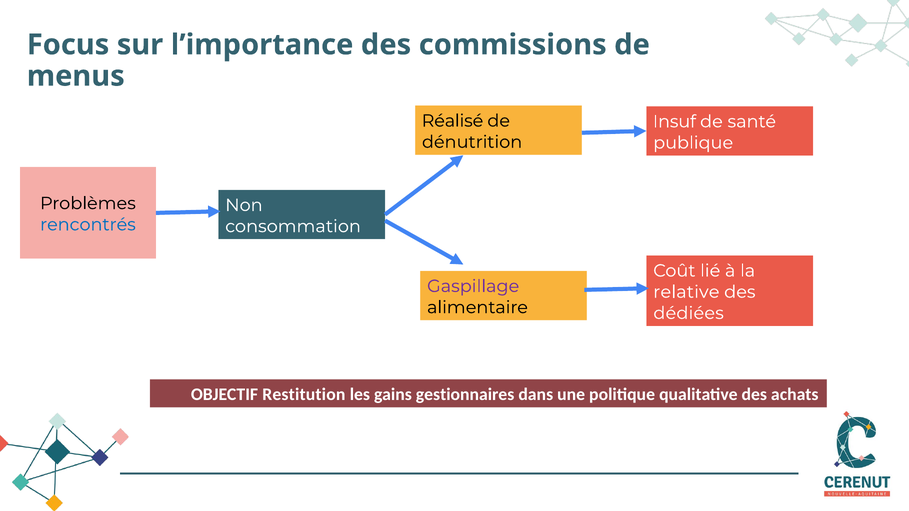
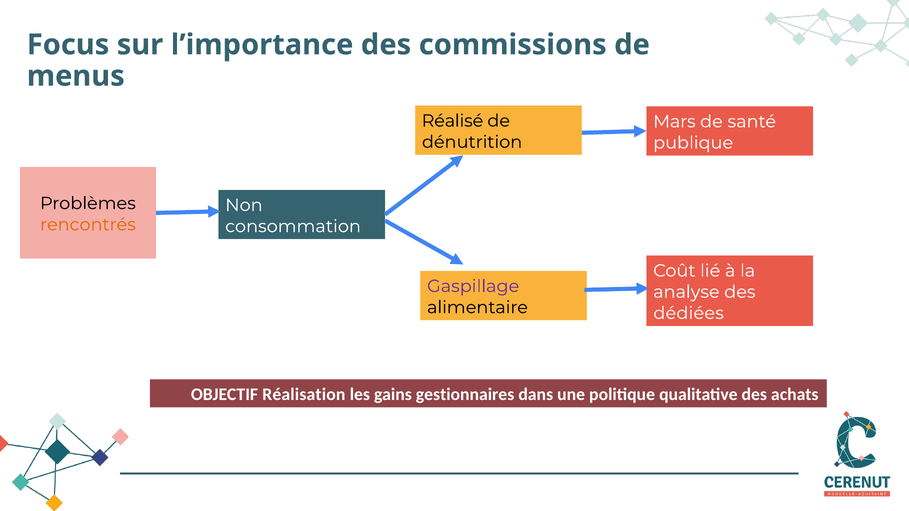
Insuf: Insuf -> Mars
rencontrés colour: blue -> orange
relative: relative -> analyse
Restitution: Restitution -> Réalisation
